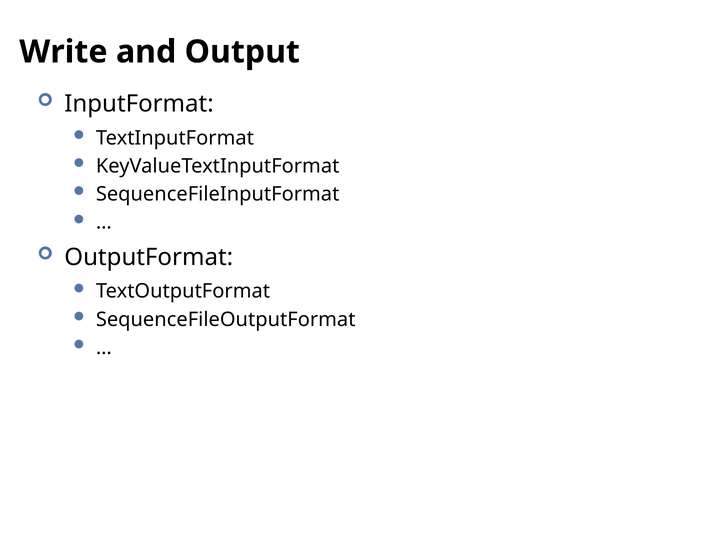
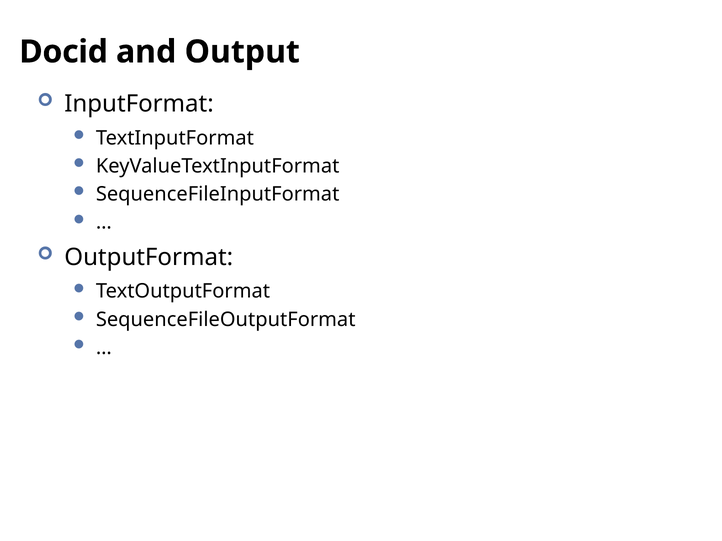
Write: Write -> Docid
